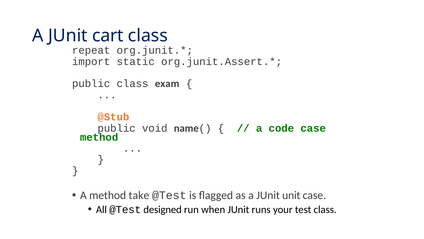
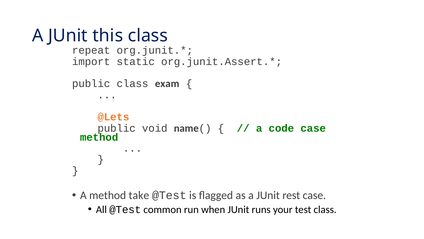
cart: cart -> this
@Stub: @Stub -> @Lets
unit: unit -> rest
designed: designed -> common
